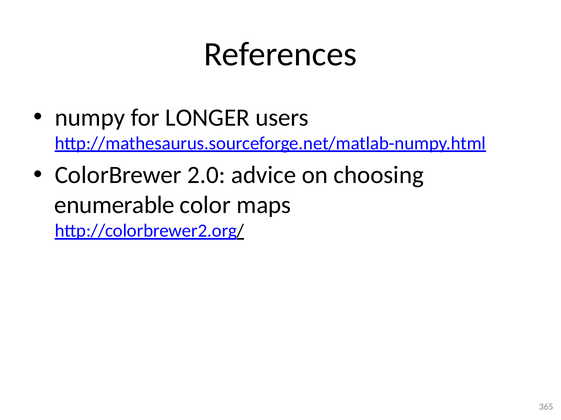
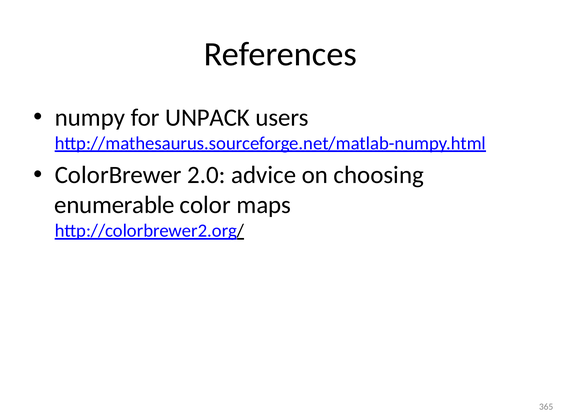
LONGER: LONGER -> UNPACK
